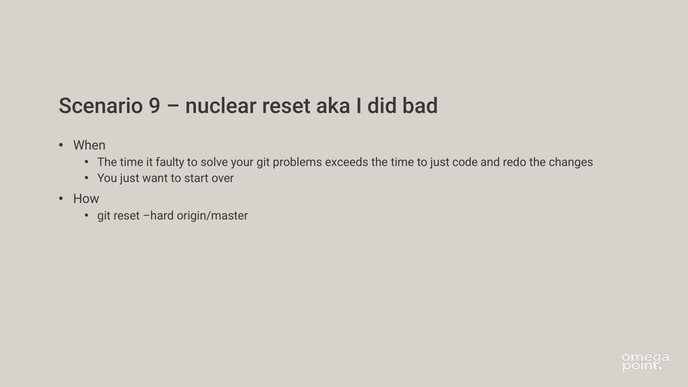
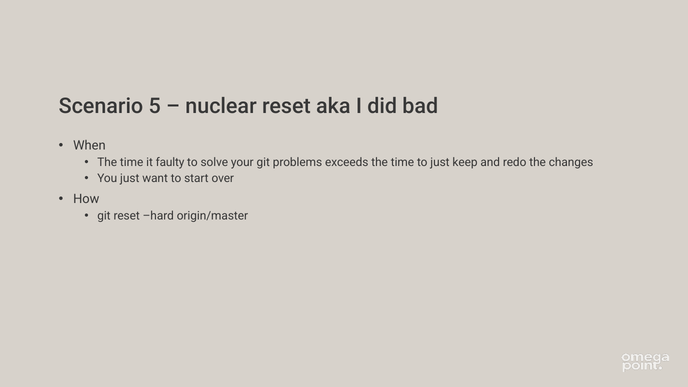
9: 9 -> 5
code: code -> keep
